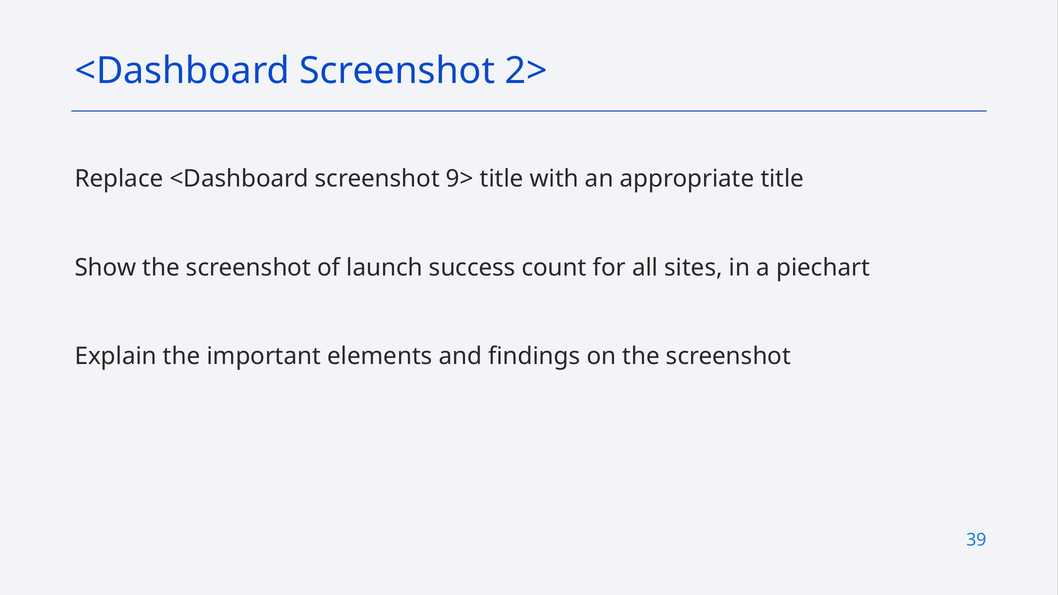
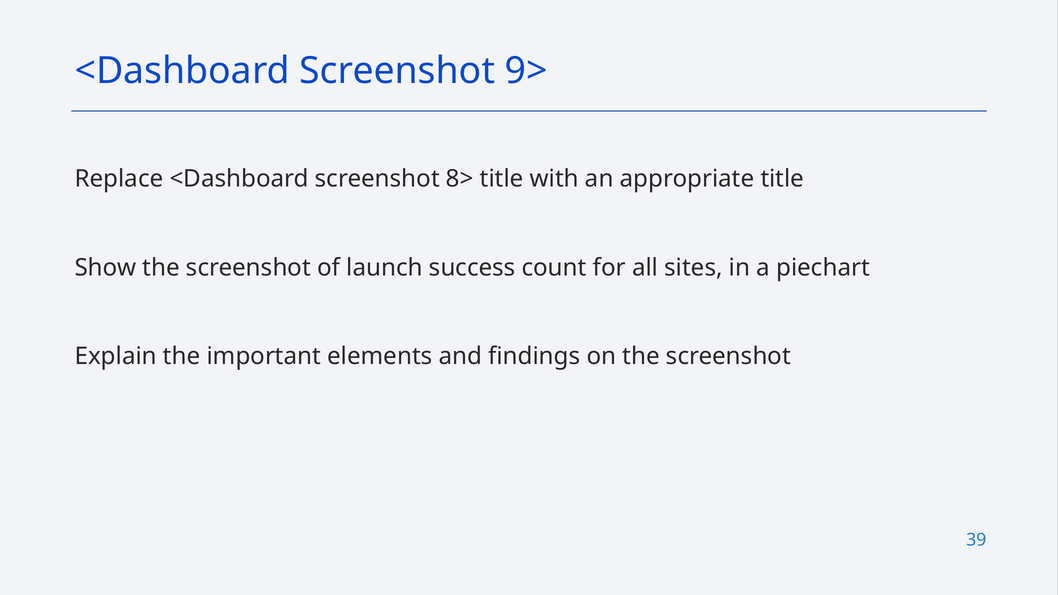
2>: 2> -> 9>
9>: 9> -> 8>
